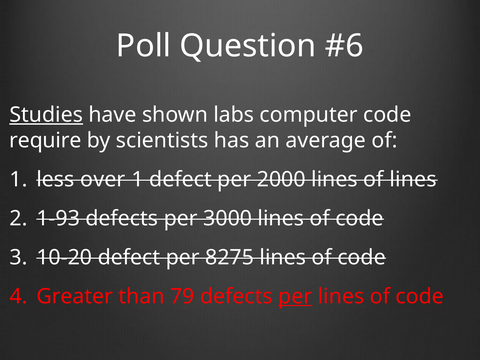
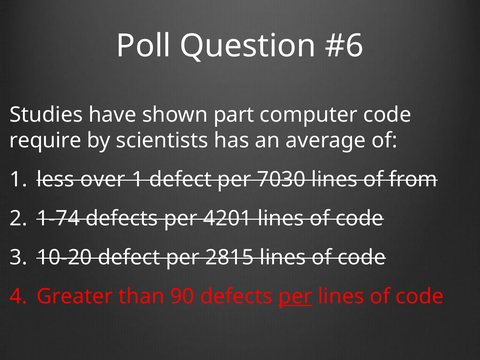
Studies underline: present -> none
labs: labs -> part
2000: 2000 -> 7030
of lines: lines -> from
1-93: 1-93 -> 1-74
3000: 3000 -> 4201
8275: 8275 -> 2815
79: 79 -> 90
